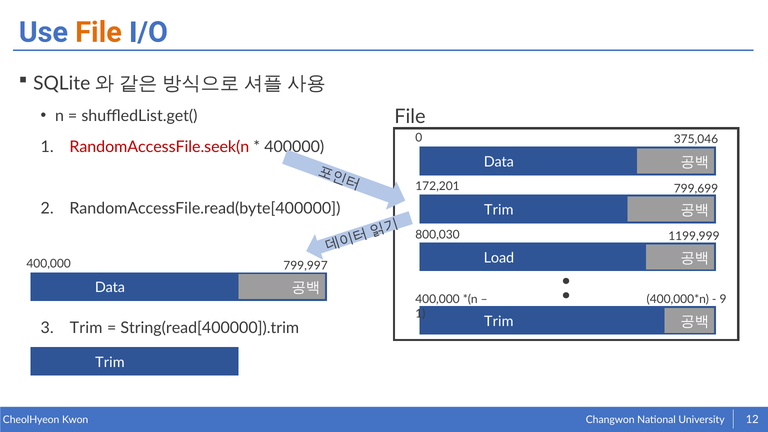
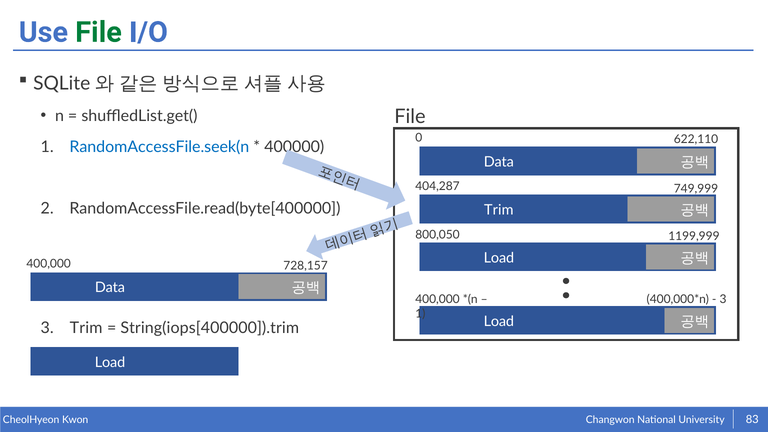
File at (98, 32) colour: orange -> green
375,046: 375,046 -> 622,110
RandomAccessFile.seek(n colour: red -> blue
172,201: 172,201 -> 404,287
799,699: 799,699 -> 749,999
800,030: 800,030 -> 800,050
799,997: 799,997 -> 728,157
9 at (723, 299): 9 -> 3
Trim at (499, 321): Trim -> Load
String(read[400000]).trim: String(read[400000]).trim -> String(iops[400000]).trim
Trim at (110, 362): Trim -> Load
12: 12 -> 83
